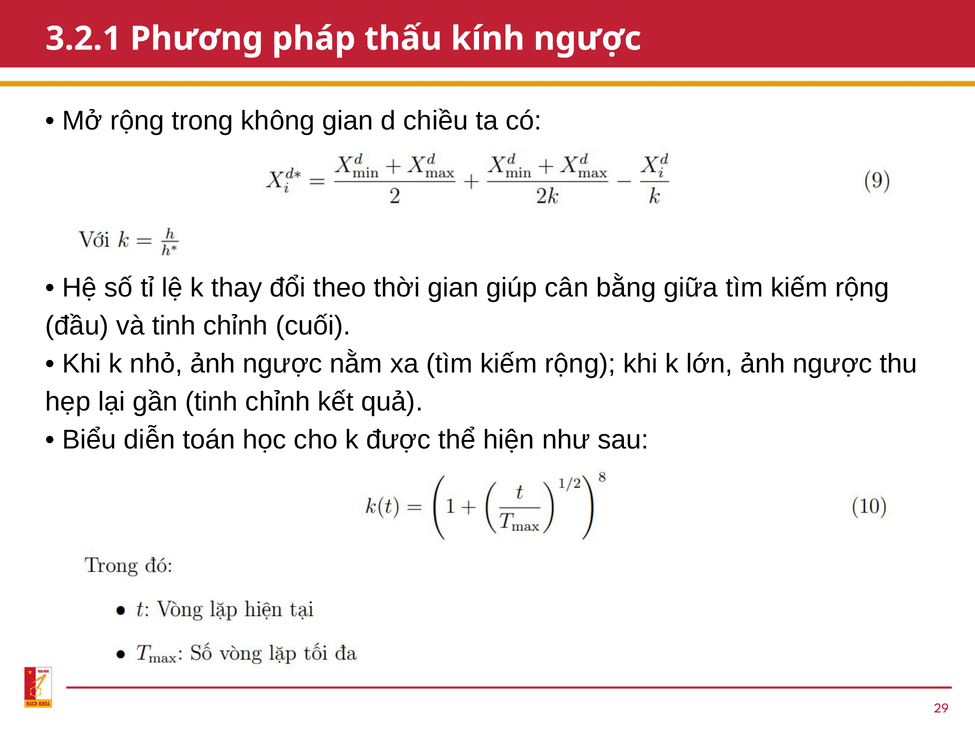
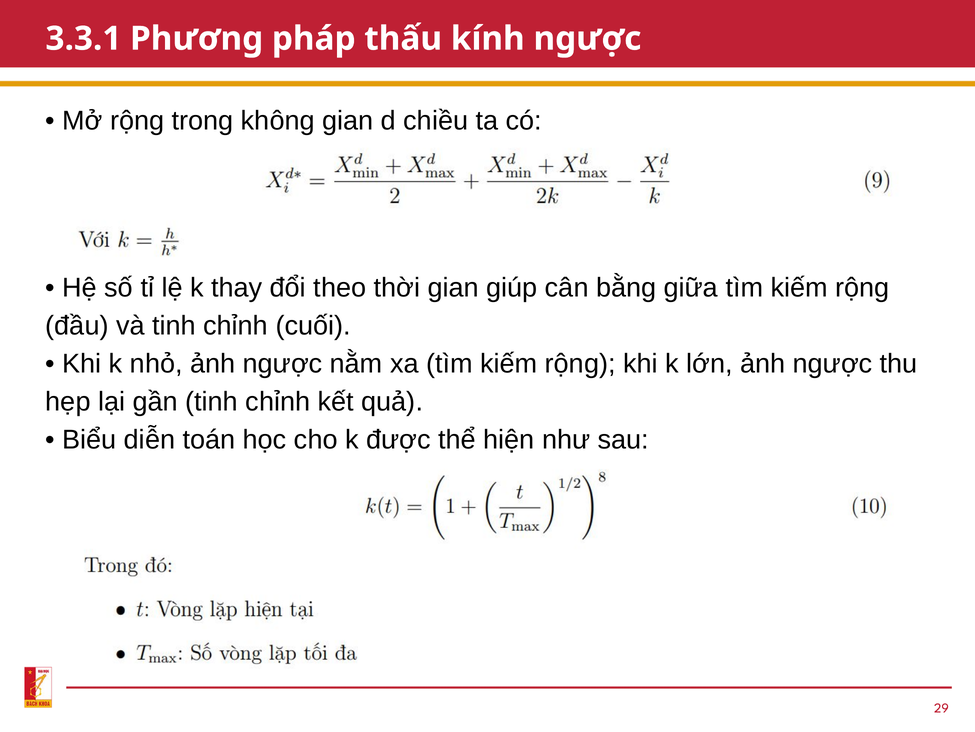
3.2.1: 3.2.1 -> 3.3.1
